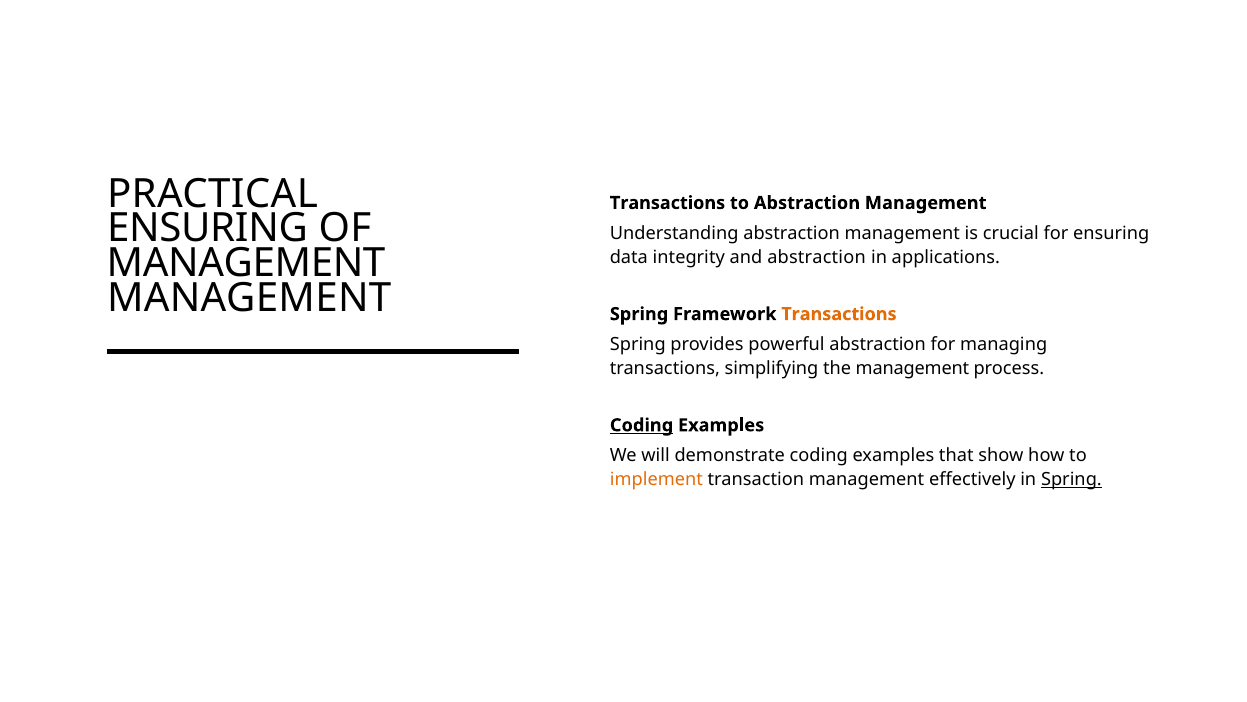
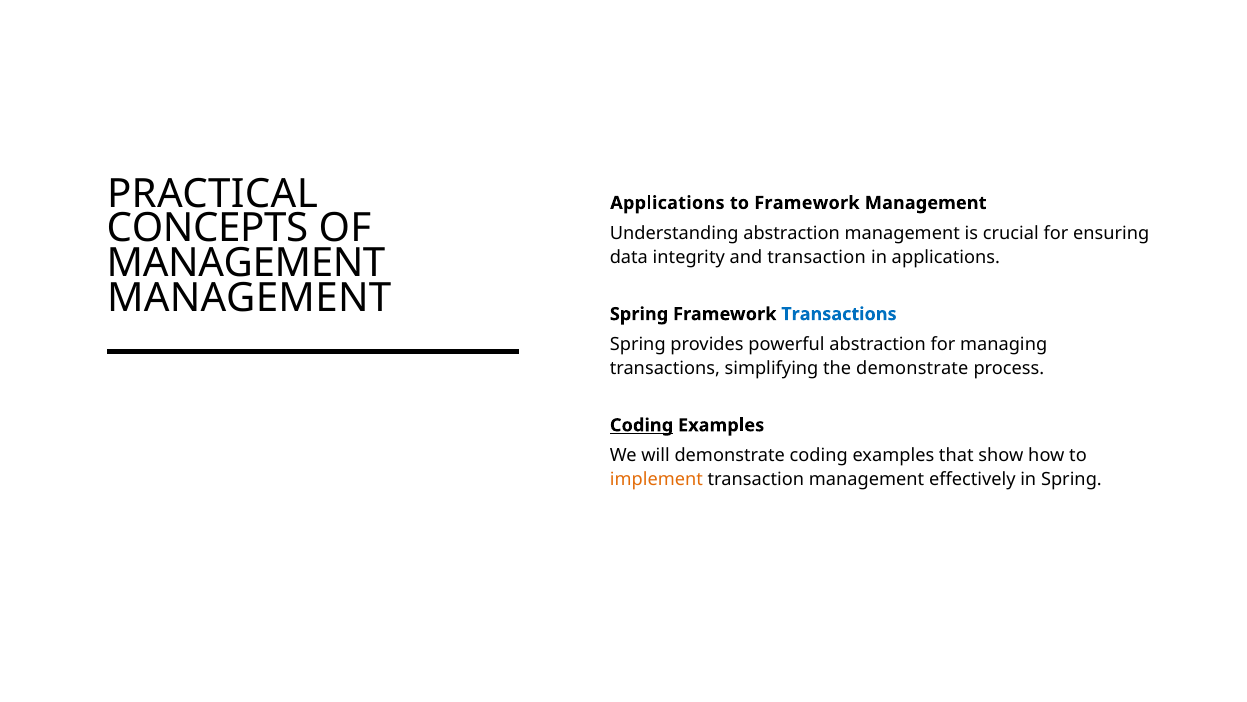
Transactions at (668, 203): Transactions -> Applications
to Abstraction: Abstraction -> Framework
ENSURING at (207, 228): ENSURING -> CONCEPTS
and abstraction: abstraction -> transaction
Transactions at (839, 314) colour: orange -> blue
the management: management -> demonstrate
Spring at (1071, 480) underline: present -> none
